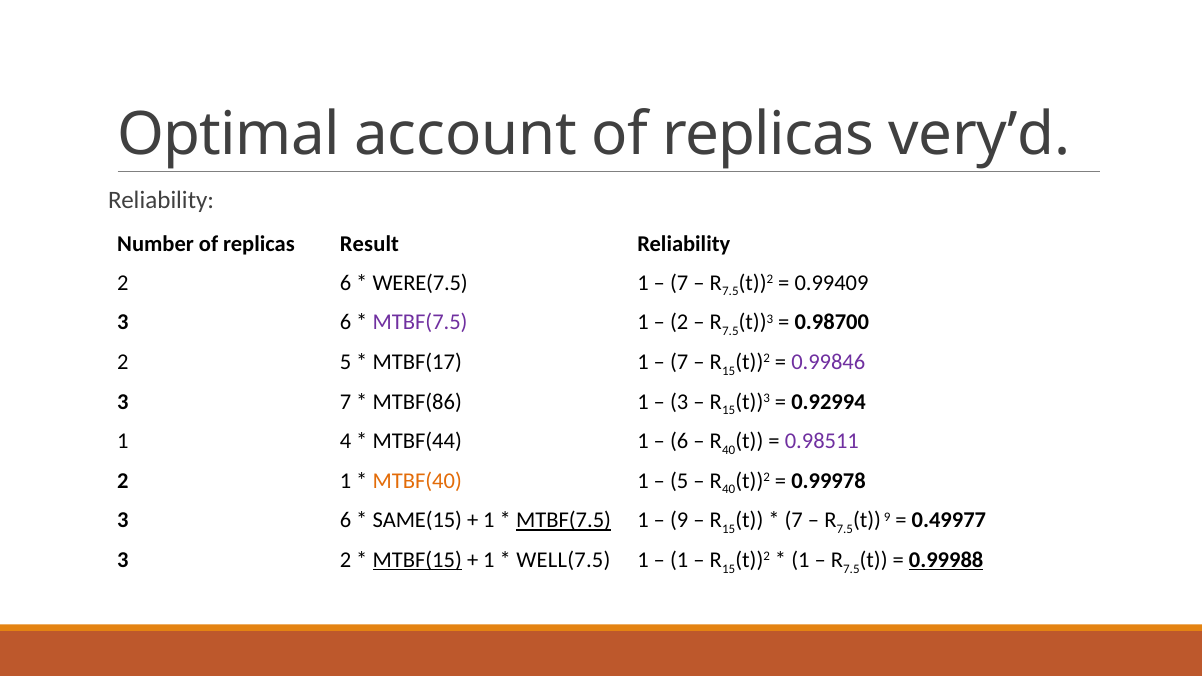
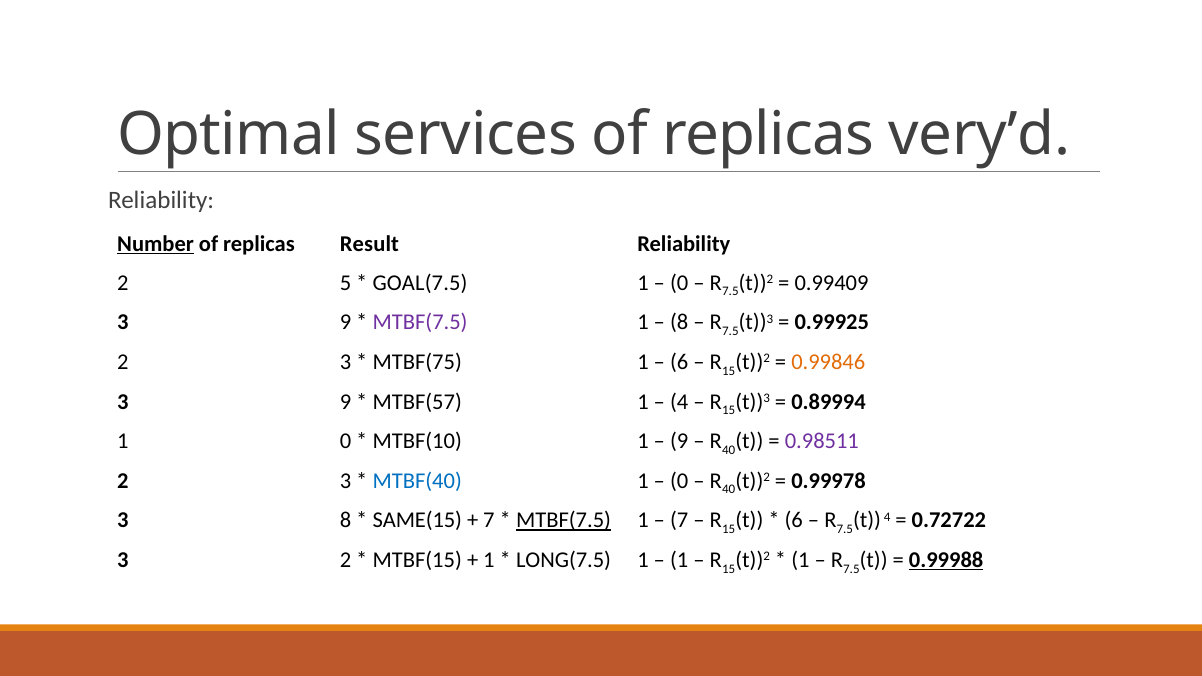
account: account -> services
Number underline: none -> present
2 6: 6 -> 5
WERE(7.5: WERE(7.5 -> GOAL(7.5
7 at (679, 283): 7 -> 0
6 at (346, 322): 6 -> 9
2 at (679, 322): 2 -> 8
0.98700: 0.98700 -> 0.99925
5 at (346, 362): 5 -> 3
MTBF(17: MTBF(17 -> MTBF(75
7 at (679, 362): 7 -> 6
0.99846 colour: purple -> orange
7 at (346, 402): 7 -> 9
MTBF(86: MTBF(86 -> MTBF(57
3 at (679, 402): 3 -> 4
0.92994: 0.92994 -> 0.89994
1 4: 4 -> 0
MTBF(44: MTBF(44 -> MTBF(10
6 at (679, 441): 6 -> 9
1 at (346, 481): 1 -> 3
MTBF(40 colour: orange -> blue
5 at (679, 481): 5 -> 0
6 at (346, 521): 6 -> 8
1 at (489, 521): 1 -> 7
9 at (679, 521): 9 -> 7
7 at (794, 521): 7 -> 6
9 at (887, 517): 9 -> 4
0.49977: 0.49977 -> 0.72722
MTBF(15 underline: present -> none
WELL(7.5: WELL(7.5 -> LONG(7.5
